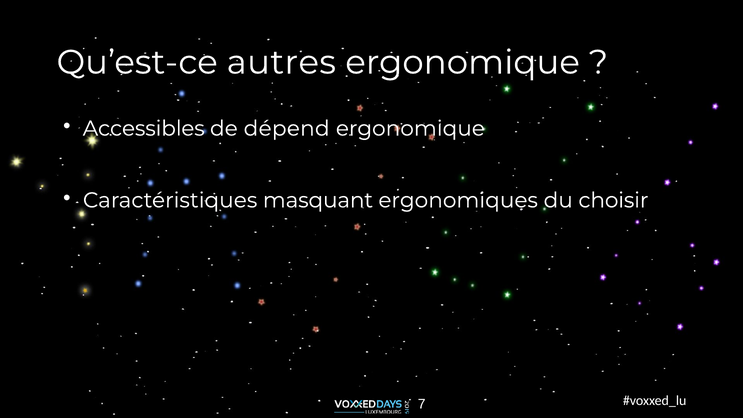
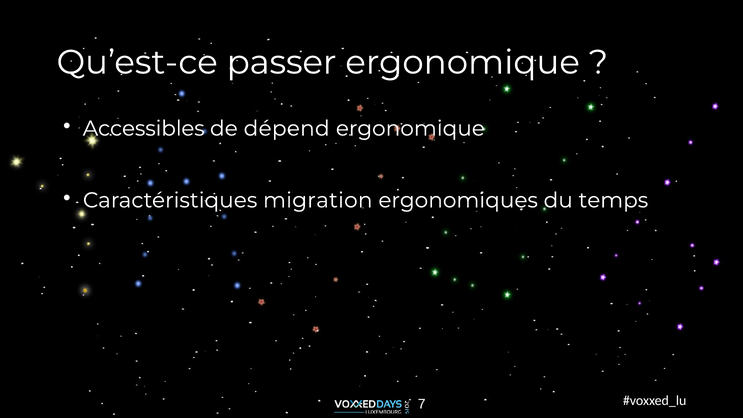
autres: autres -> passer
masquant: masquant -> migration
choisir: choisir -> temps
